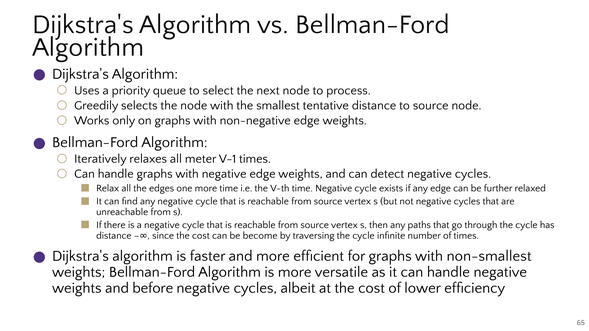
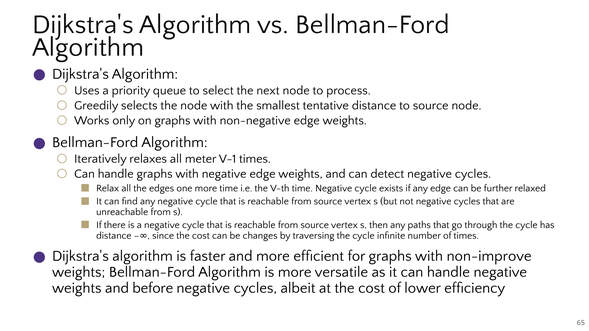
become: become -> changes
non-smallest: non-smallest -> non-improve
